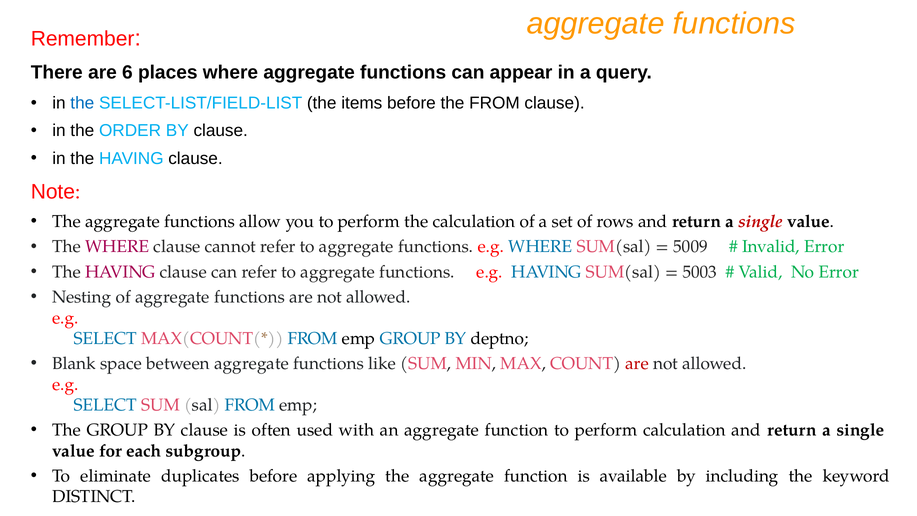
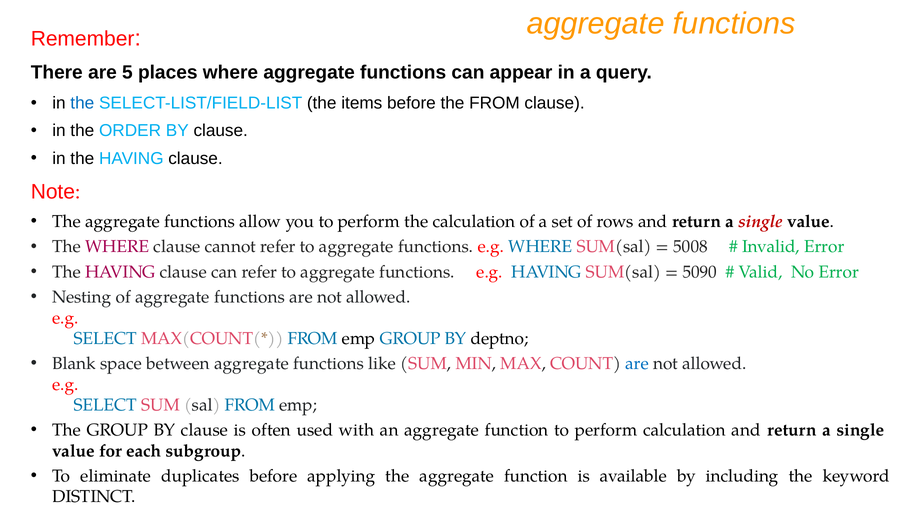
6: 6 -> 5
5009: 5009 -> 5008
5003: 5003 -> 5090
are at (637, 364) colour: red -> blue
